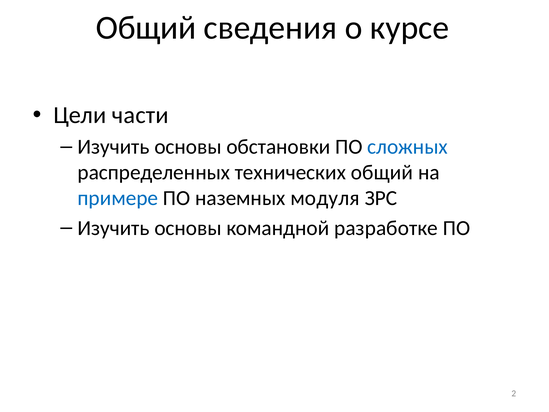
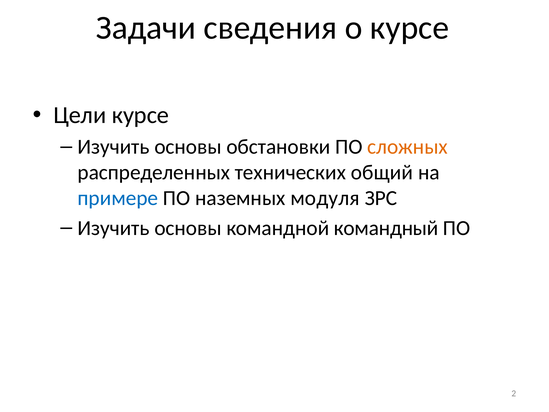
Общий at (146, 28): Общий -> Задачи
Цели части: части -> курсе
сложных colour: blue -> orange
разработке: разработке -> командный
